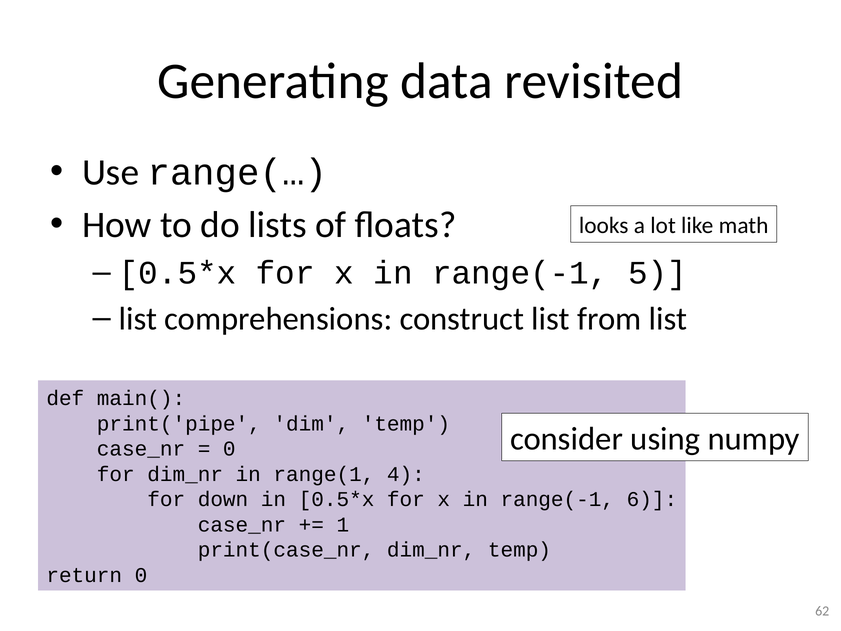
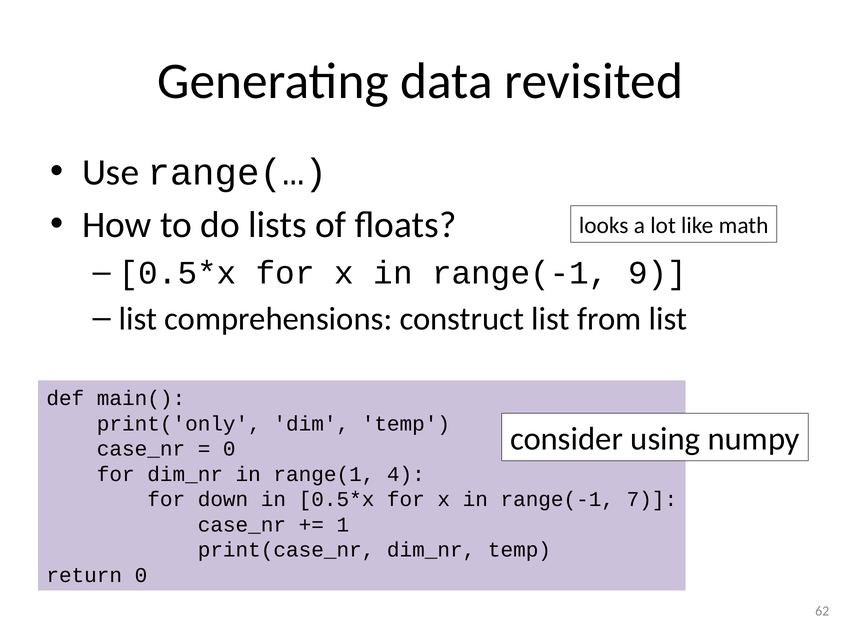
5: 5 -> 9
print('pipe: print('pipe -> print('only
6: 6 -> 7
